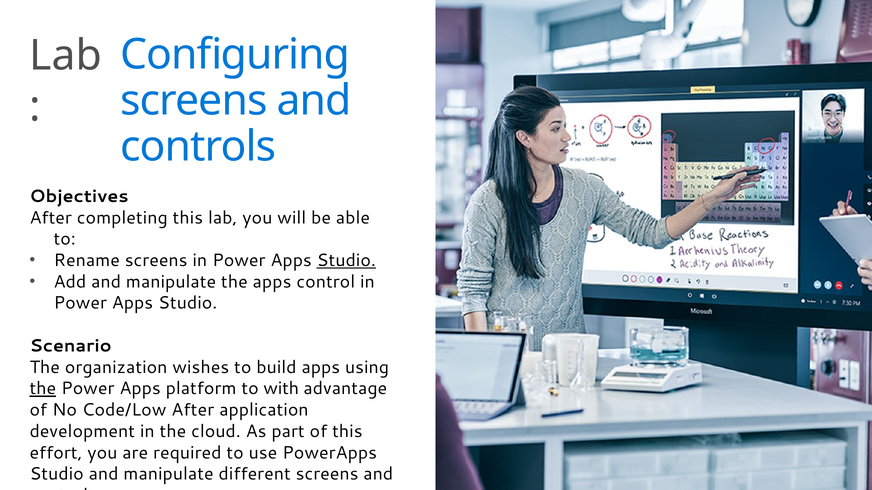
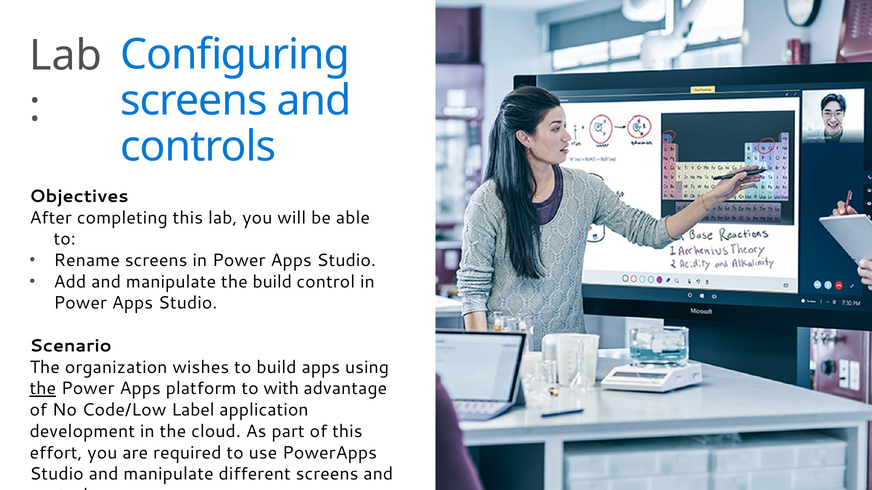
Studio at (346, 261) underline: present -> none
the apps: apps -> build
Code/Low After: After -> Label
